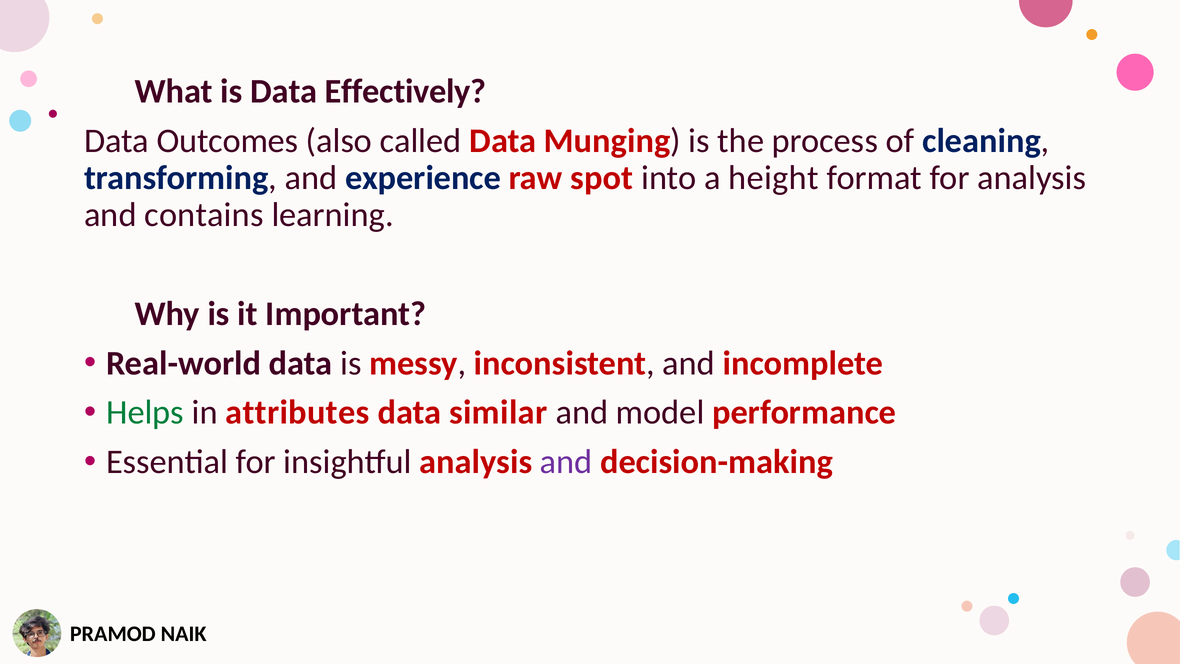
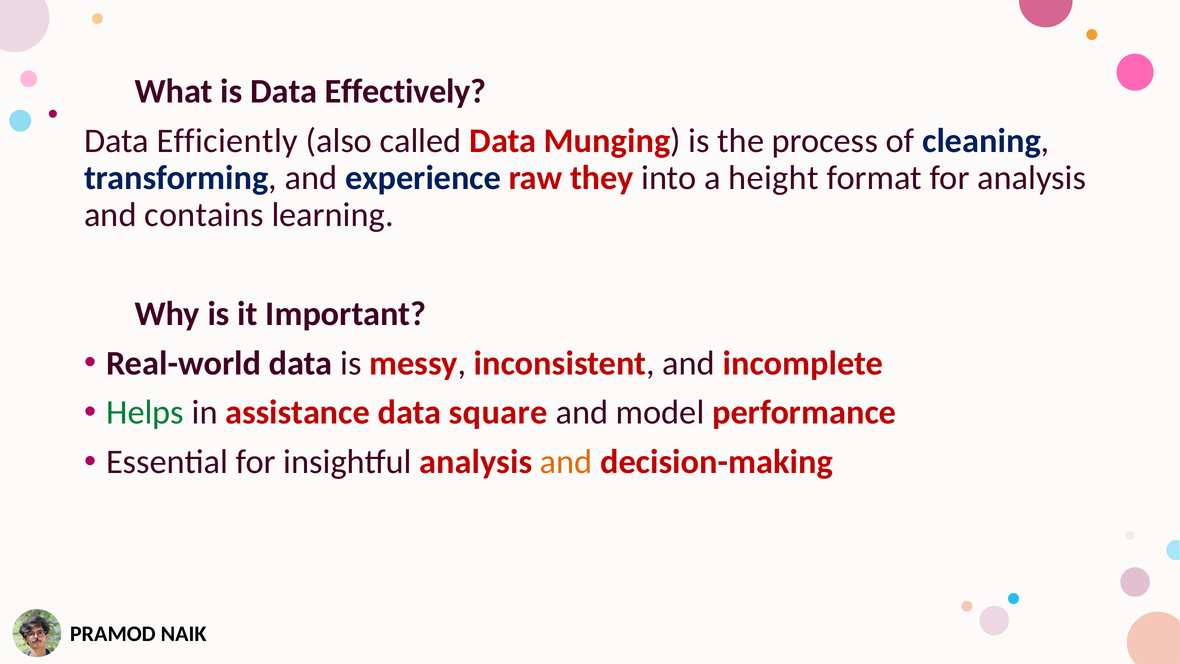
Outcomes: Outcomes -> Efficiently
spot: spot -> they
attributes: attributes -> assistance
similar: similar -> square
and at (566, 462) colour: purple -> orange
